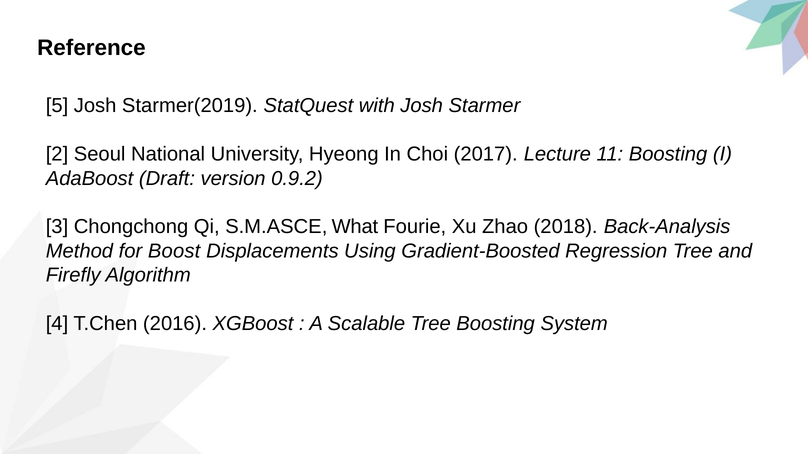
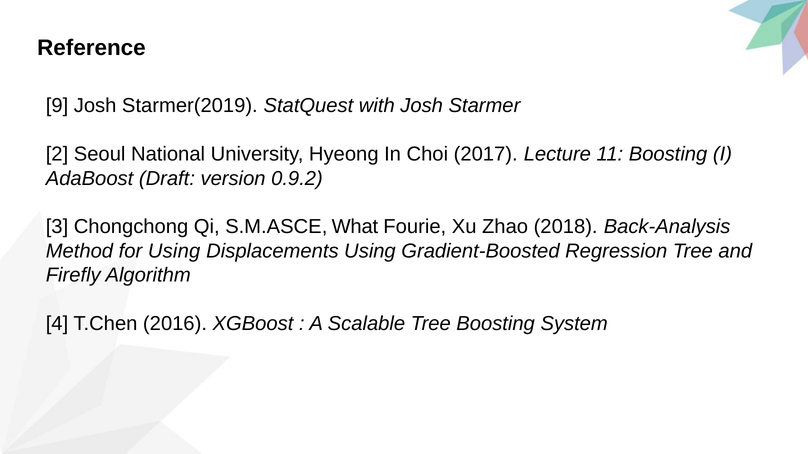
5: 5 -> 9
for Boost: Boost -> Using
